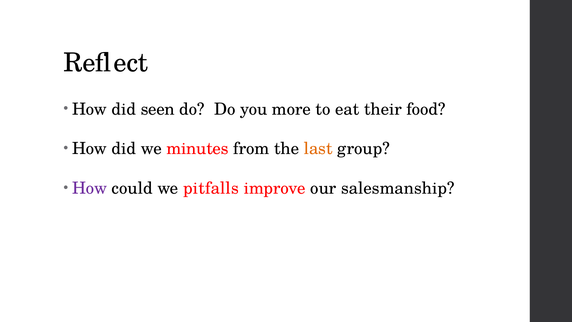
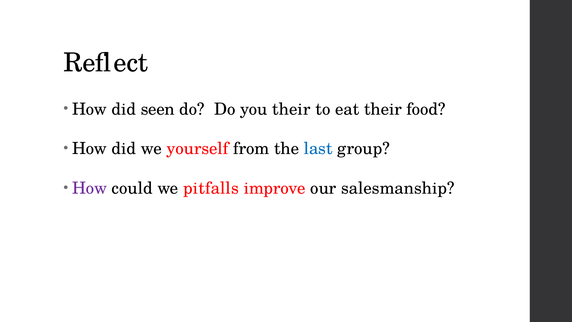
you more: more -> their
minutes: minutes -> yourself
last colour: orange -> blue
